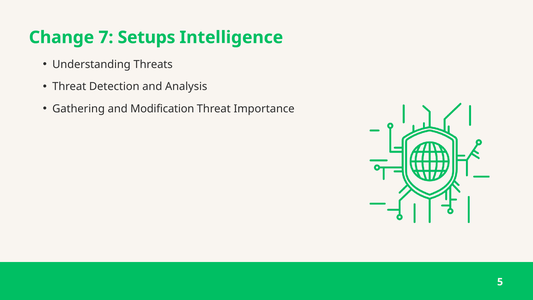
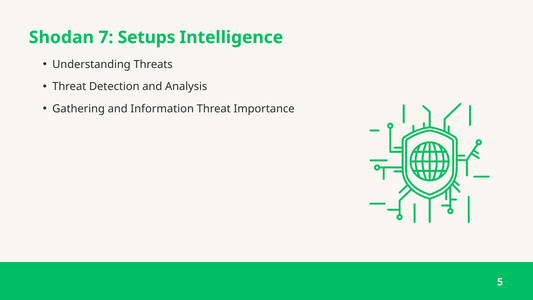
Change: Change -> Shodan
Modification: Modification -> Information
